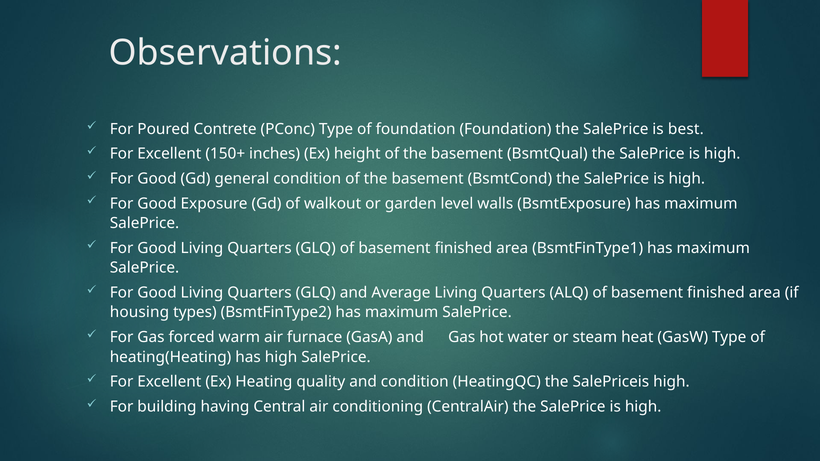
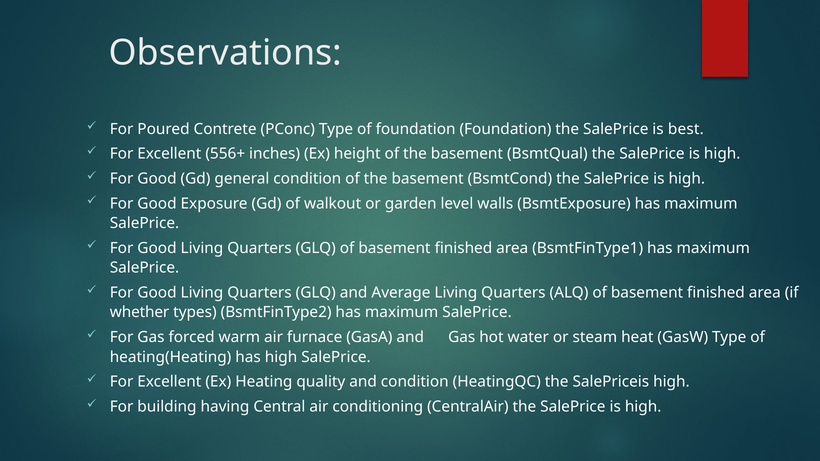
150+: 150+ -> 556+
housing: housing -> whether
